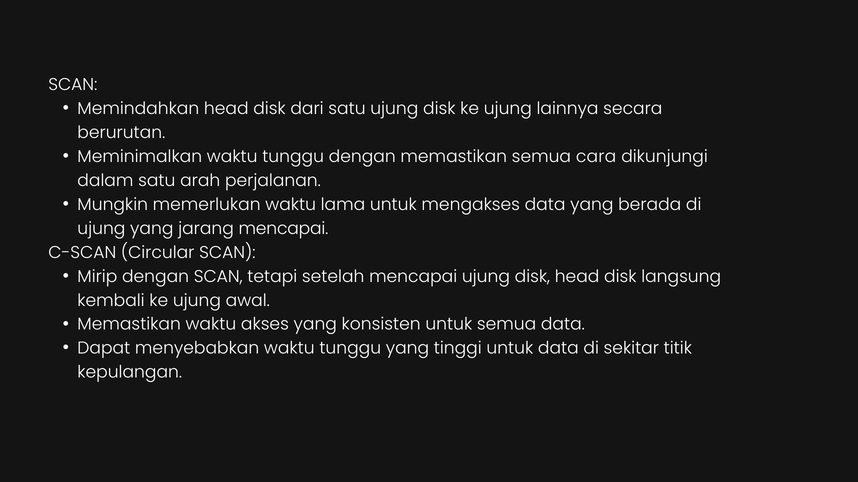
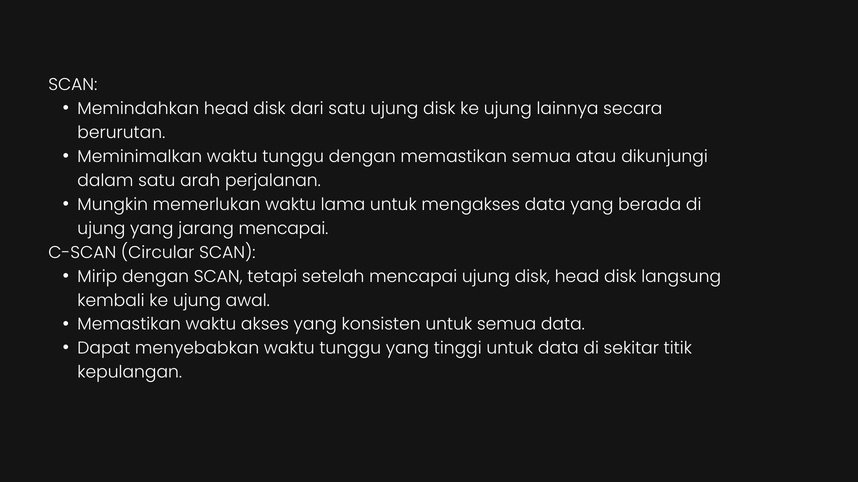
cara: cara -> atau
